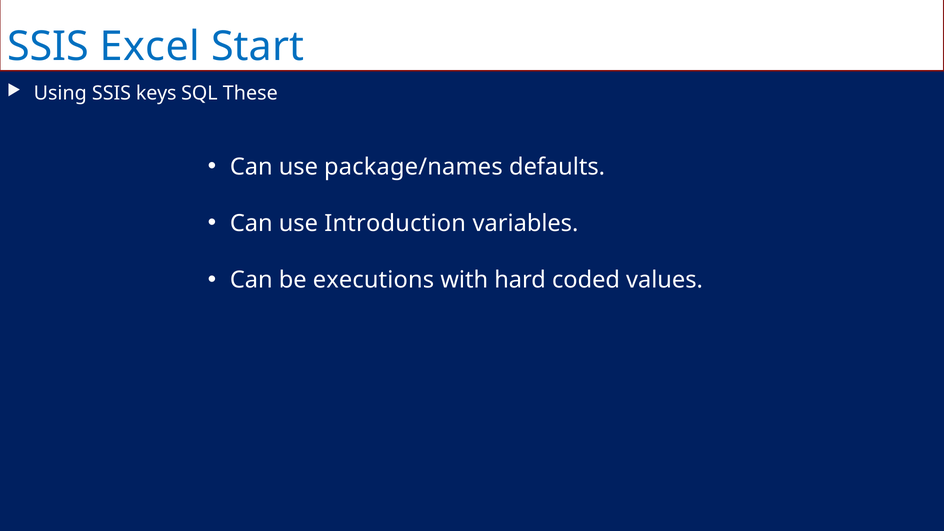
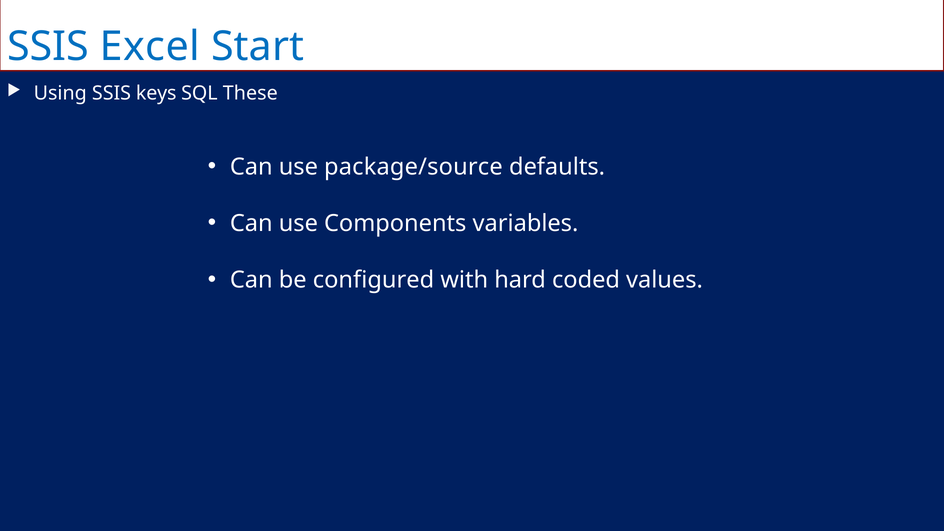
package/names: package/names -> package/source
Introduction: Introduction -> Components
executions: executions -> configured
